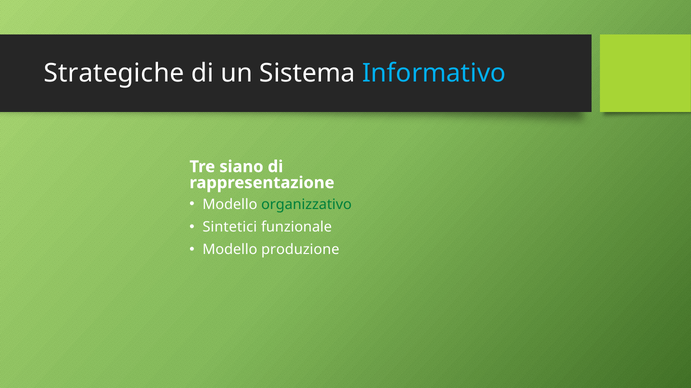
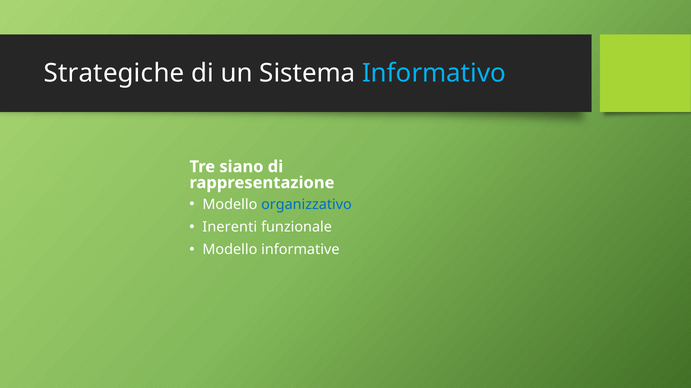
organizzativo colour: green -> blue
Sintetici: Sintetici -> Inerenti
produzione: produzione -> informative
